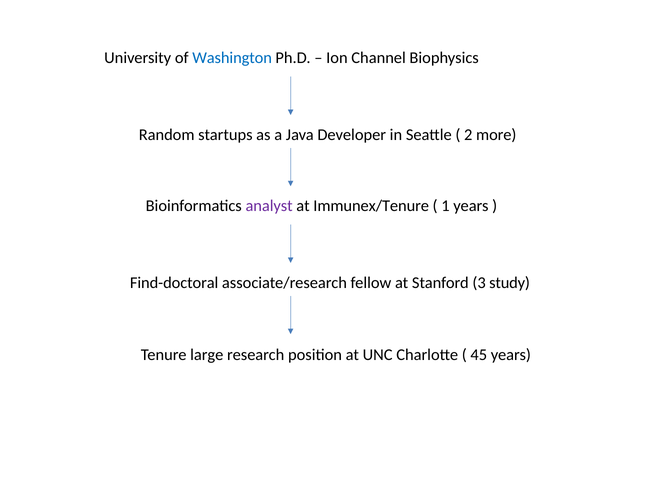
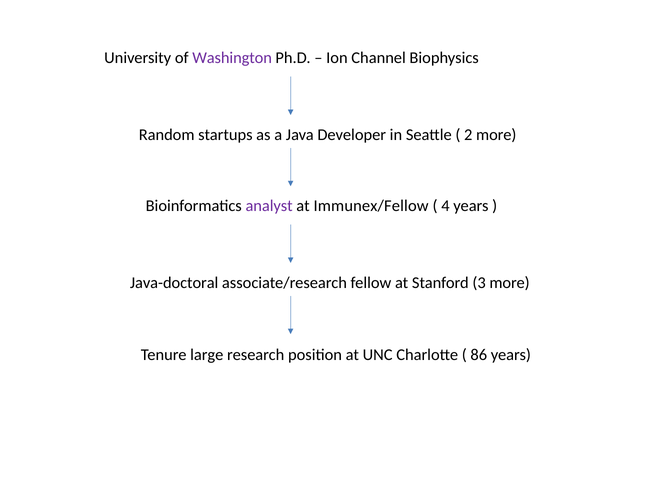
Washington colour: blue -> purple
Immunex/Tenure: Immunex/Tenure -> Immunex/Fellow
1: 1 -> 4
Find-doctoral: Find-doctoral -> Java-doctoral
3 study: study -> more
45: 45 -> 86
